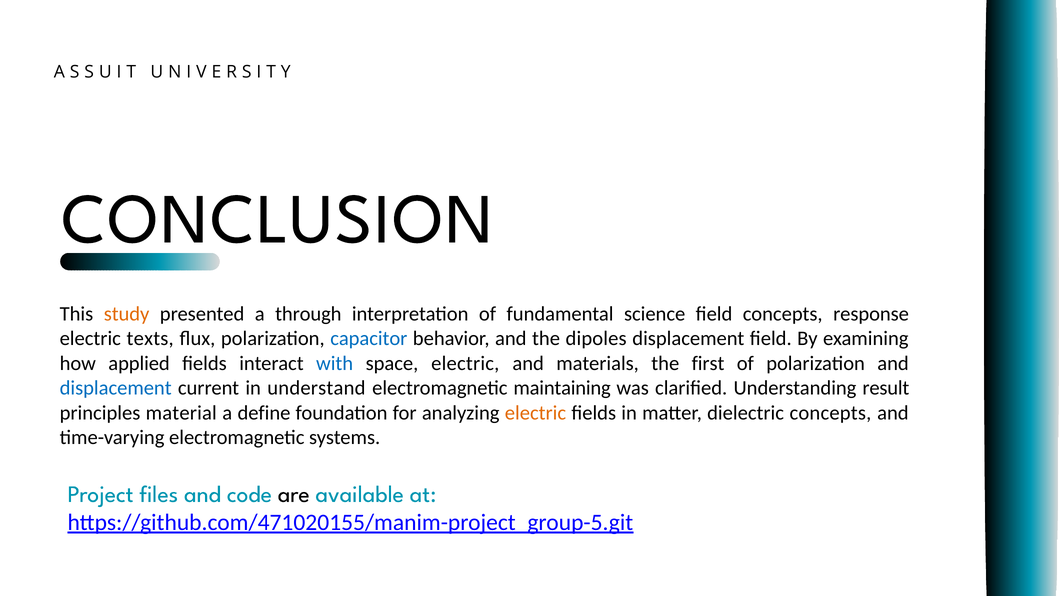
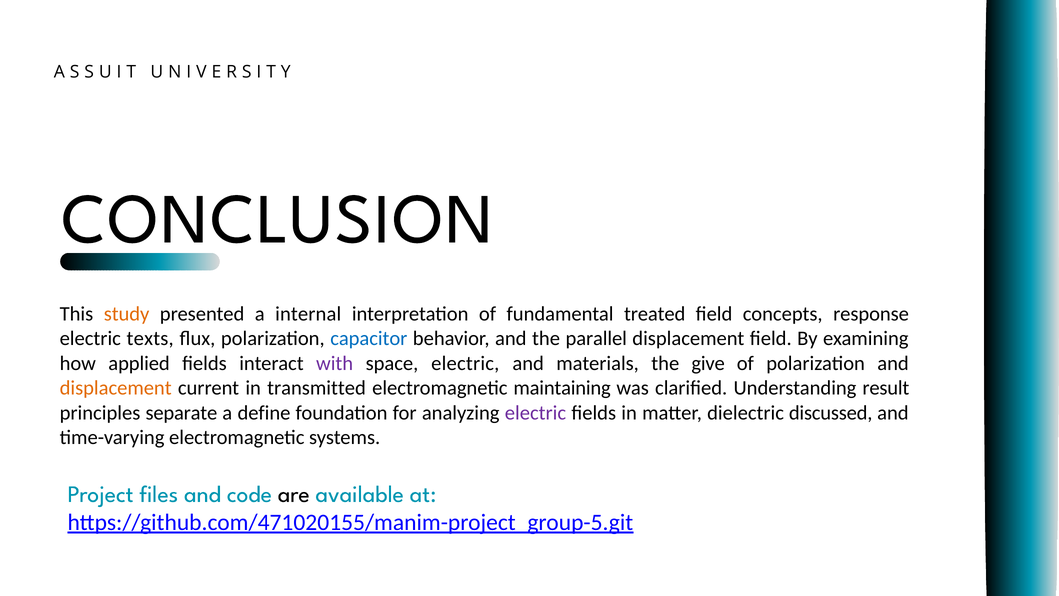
through: through -> internal
science: science -> treated
dipoles: dipoles -> parallel
with colour: blue -> purple
first: first -> give
displacement at (116, 388) colour: blue -> orange
understand: understand -> transmitted
material: material -> separate
electric at (535, 413) colour: orange -> purple
dielectric concepts: concepts -> discussed
